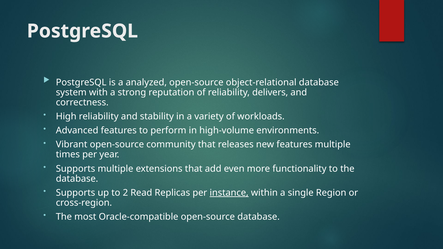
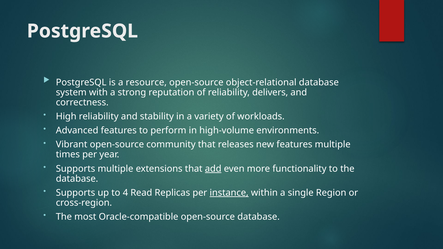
analyzed: analyzed -> resource
add underline: none -> present
2: 2 -> 4
